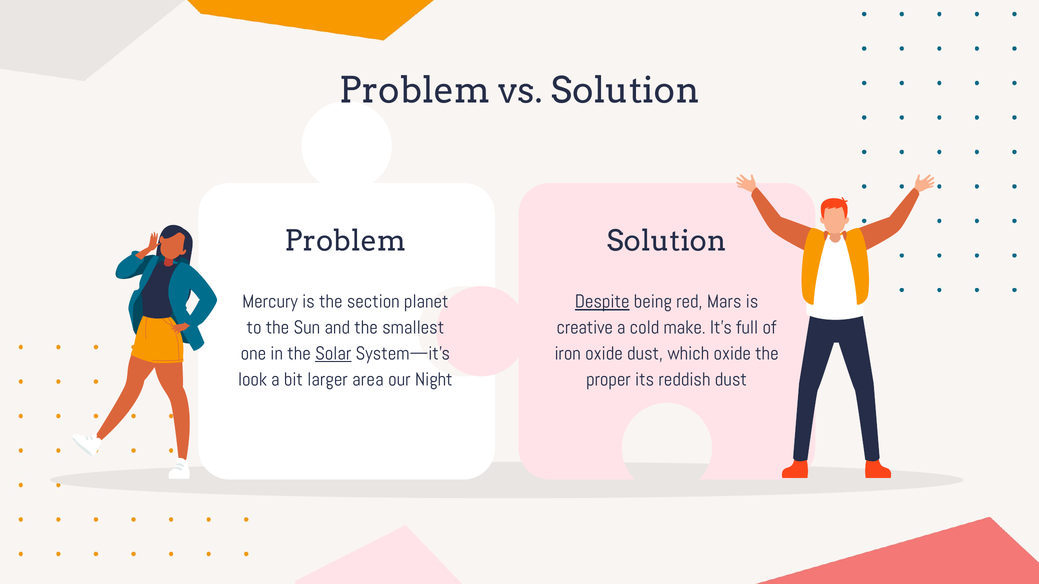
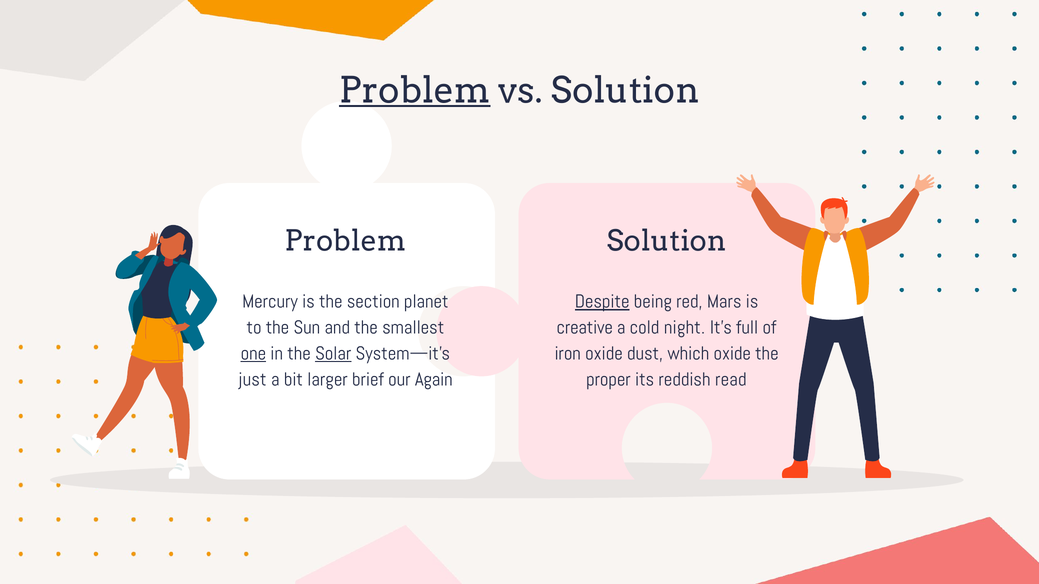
Problem at (415, 91) underline: none -> present
make: make -> night
one underline: none -> present
look: look -> just
area: area -> brief
Night: Night -> Again
reddish dust: dust -> read
